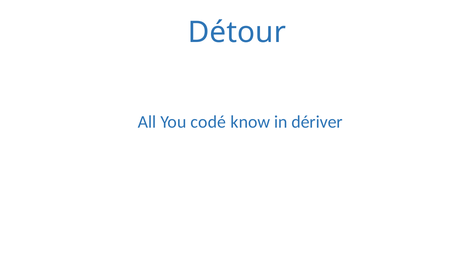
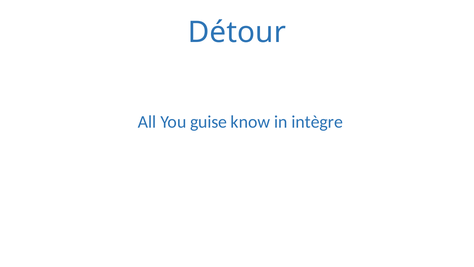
codé: codé -> guise
dériver: dériver -> intègre
